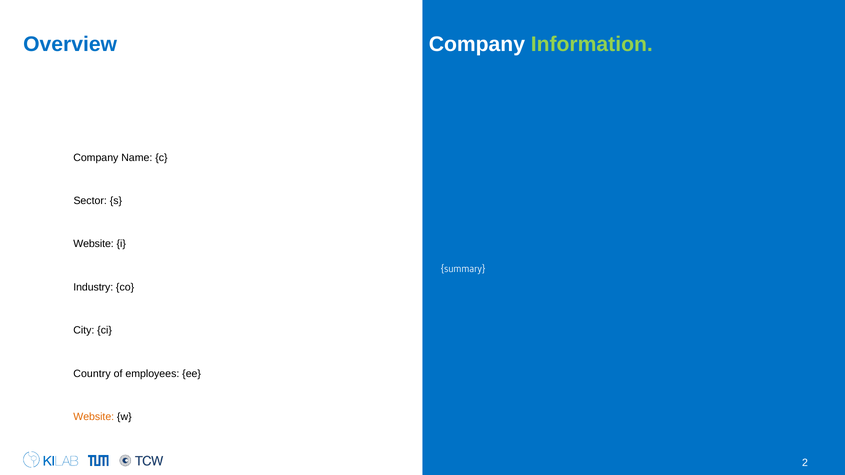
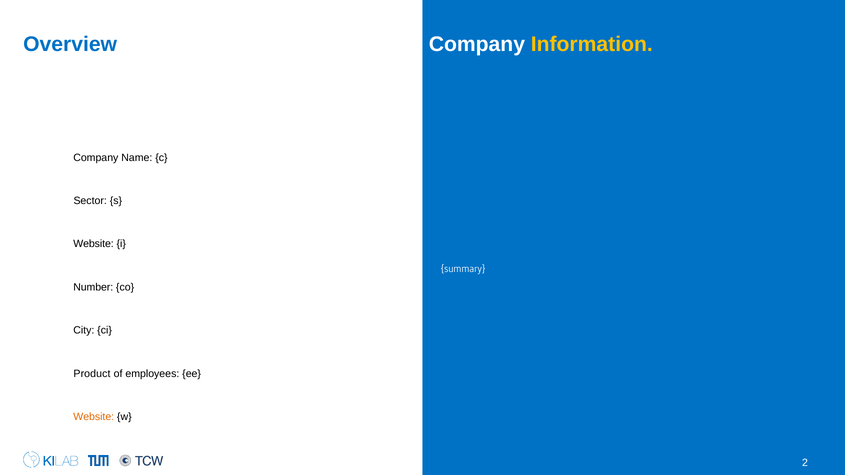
Information colour: light green -> yellow
Industry: Industry -> Number
Country: Country -> Product
